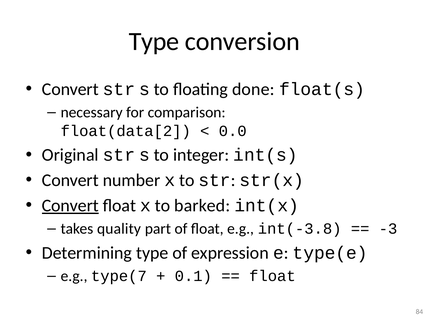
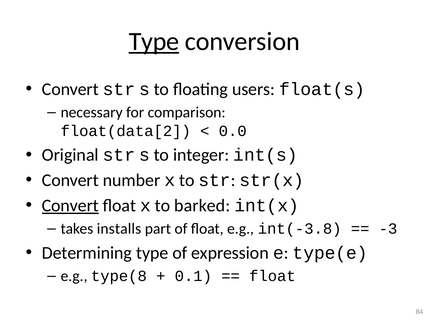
Type at (154, 42) underline: none -> present
done: done -> users
quality: quality -> installs
type(7: type(7 -> type(8
